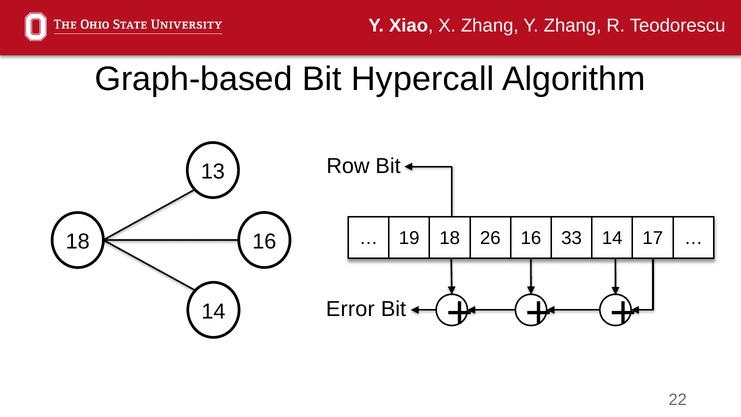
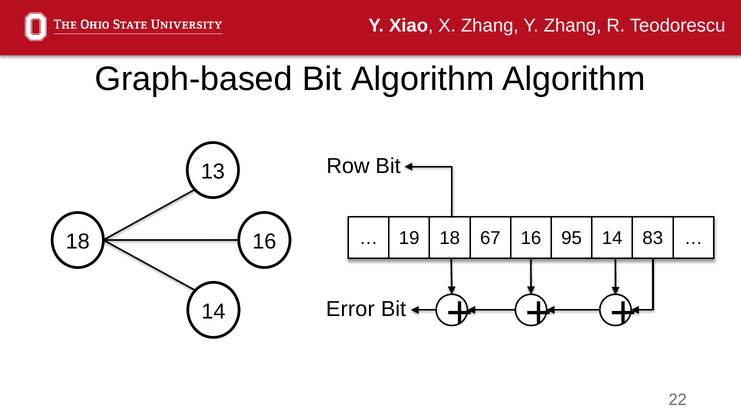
Bit Hypercall: Hypercall -> Algorithm
26: 26 -> 67
33: 33 -> 95
17: 17 -> 83
